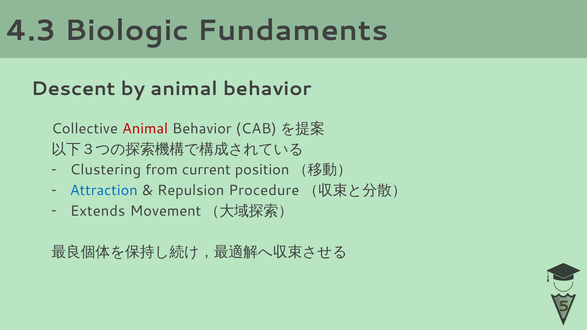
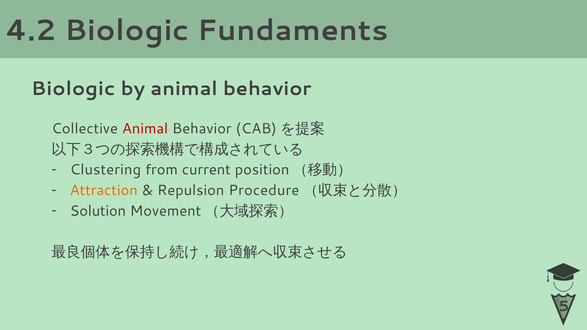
4.3: 4.3 -> 4.2
Descent at (73, 89): Descent -> Biologic
Attraction colour: blue -> orange
Extends: Extends -> Solution
